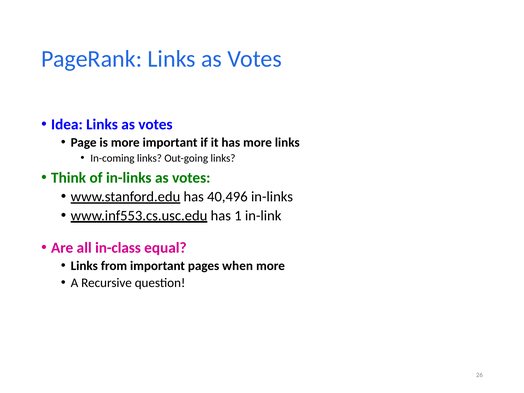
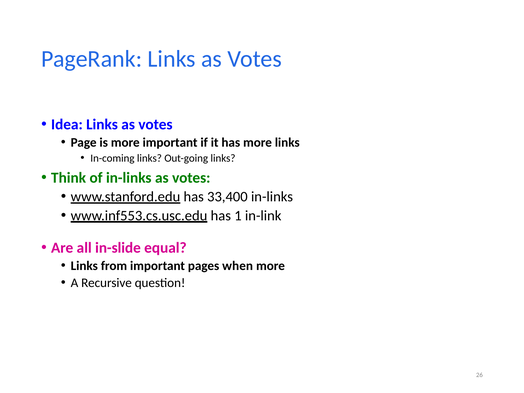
40,496: 40,496 -> 33,400
in-class: in-class -> in-slide
